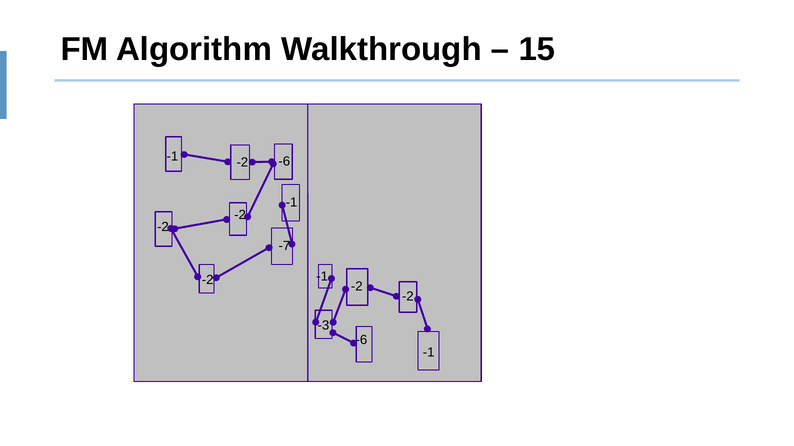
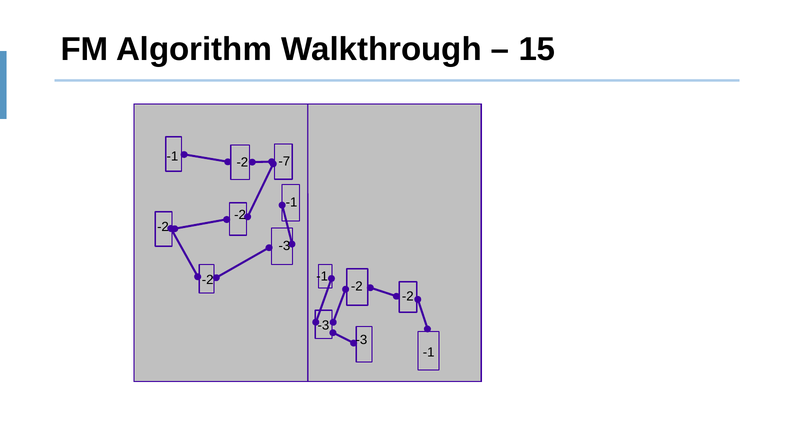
-6 at (284, 162): -6 -> -7
-7 at (284, 246): -7 -> -3
-6 at (361, 340): -6 -> -3
